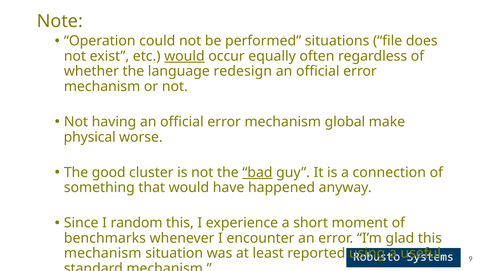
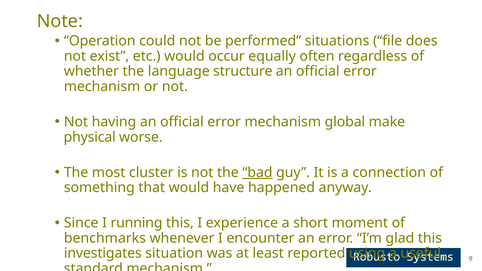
would at (184, 56) underline: present -> none
redesign: redesign -> structure
good: good -> most
random: random -> running
mechanism at (103, 253): mechanism -> investigates
